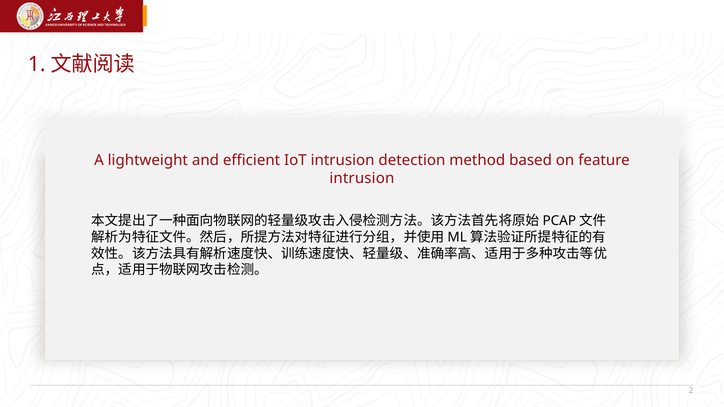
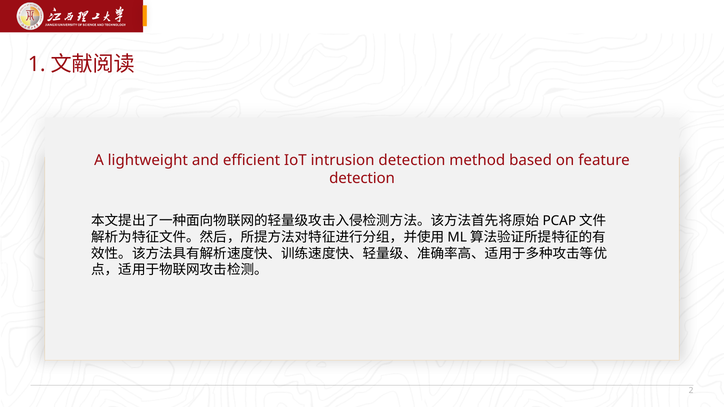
intrusion at (362, 178): intrusion -> detection
